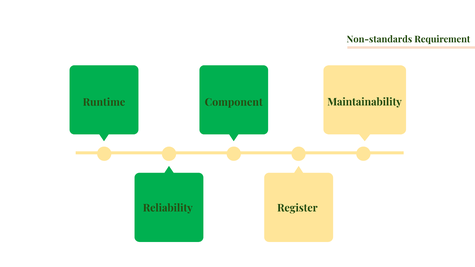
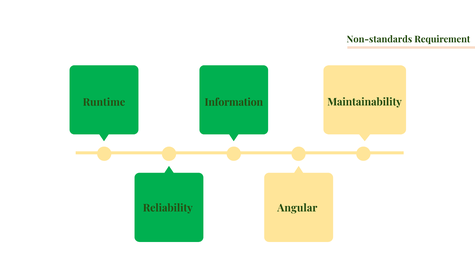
Component: Component -> Information
Register: Register -> Angular
